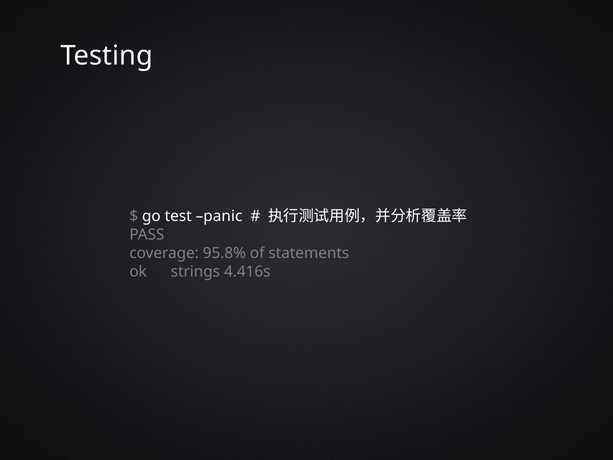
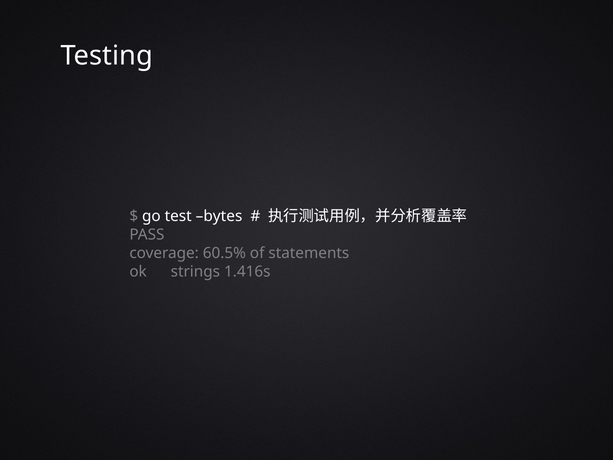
panic: panic -> bytes
95.8%: 95.8% -> 60.5%
4.416s: 4.416s -> 1.416s
